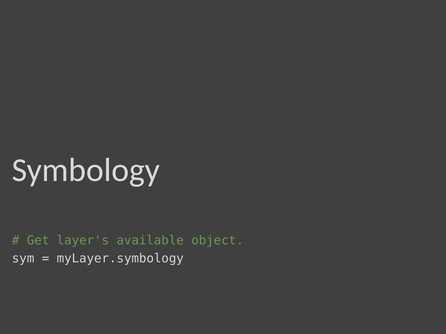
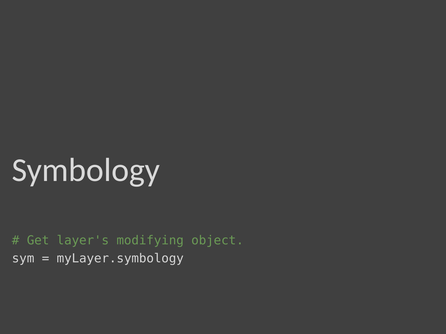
available: available -> modifying
